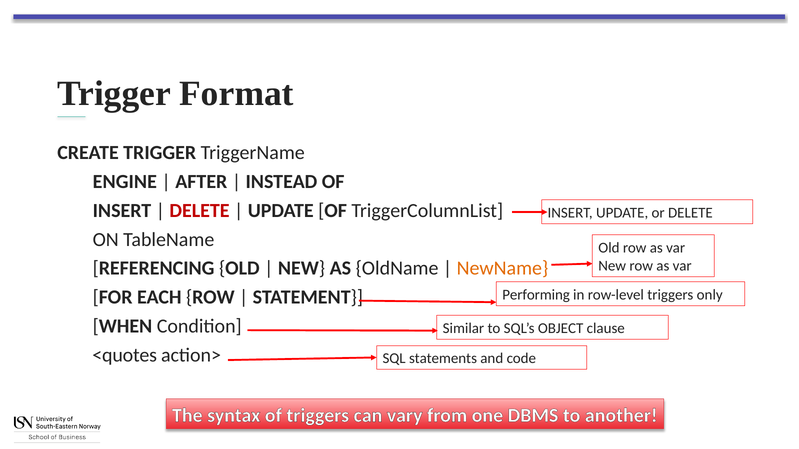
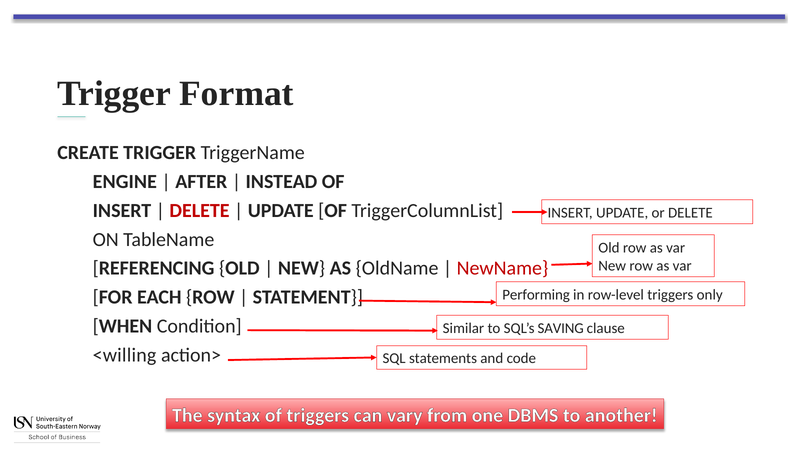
NewName colour: orange -> red
OBJECT: OBJECT -> SAVING
<quotes: <quotes -> <willing
